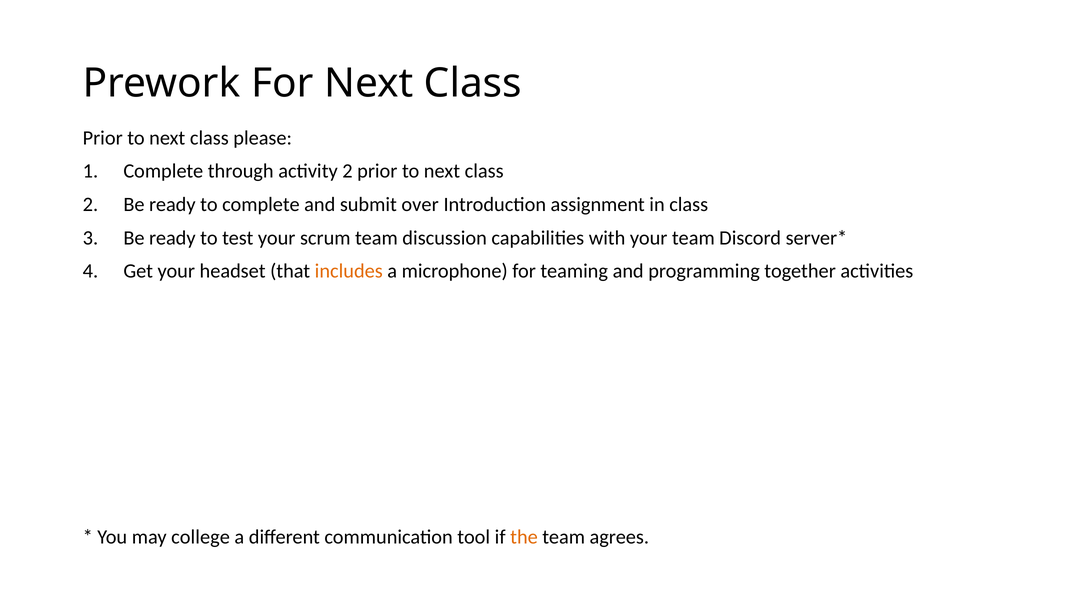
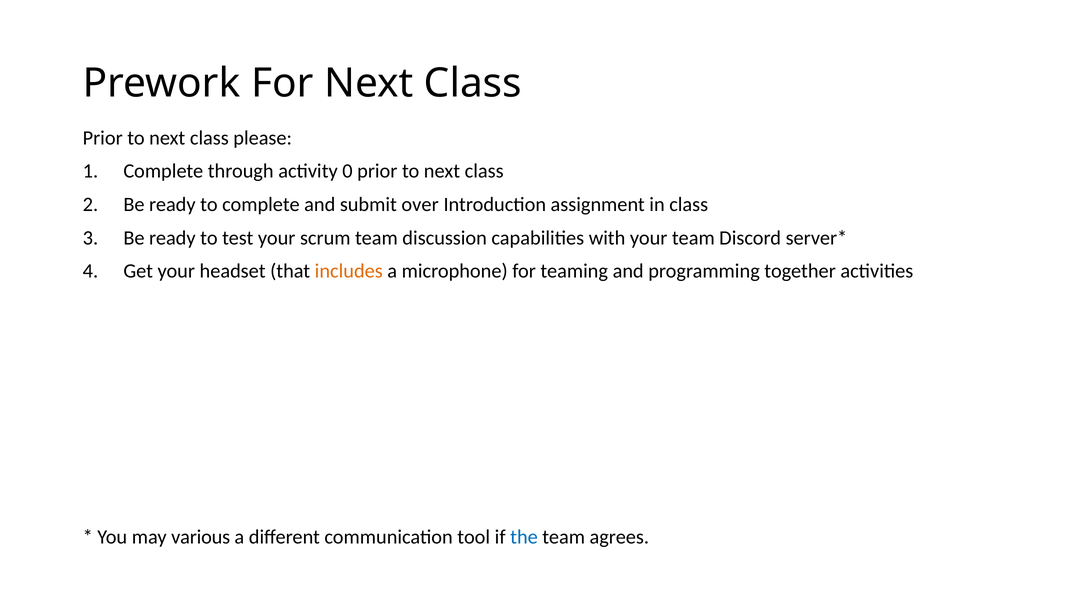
activity 2: 2 -> 0
college: college -> various
the colour: orange -> blue
